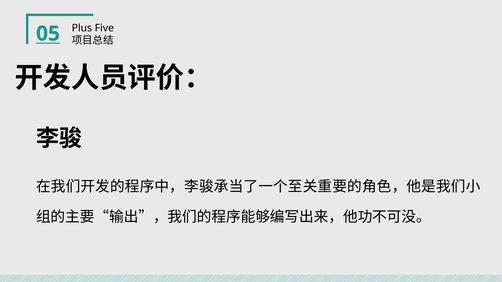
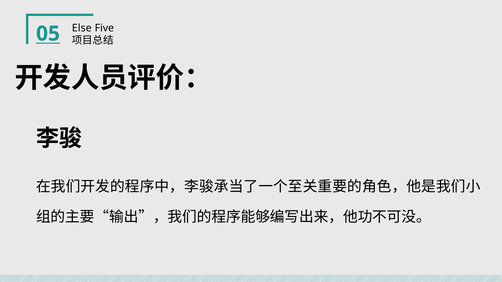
Plus: Plus -> Else
